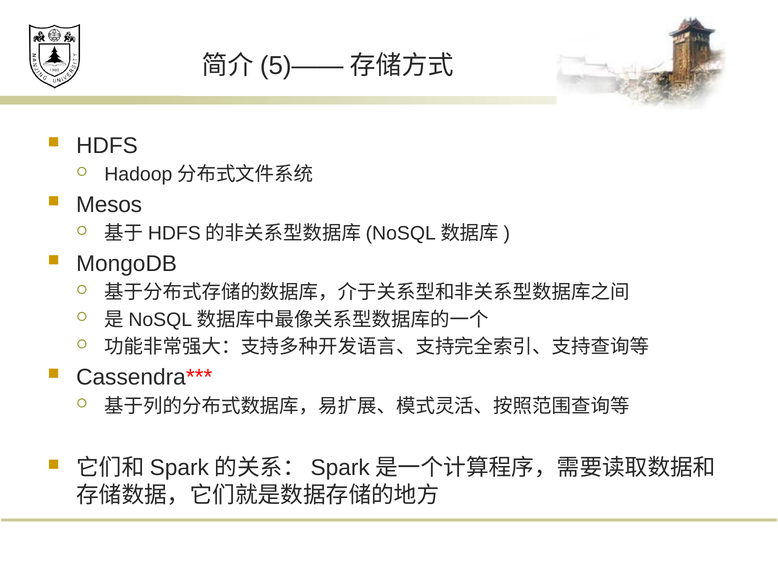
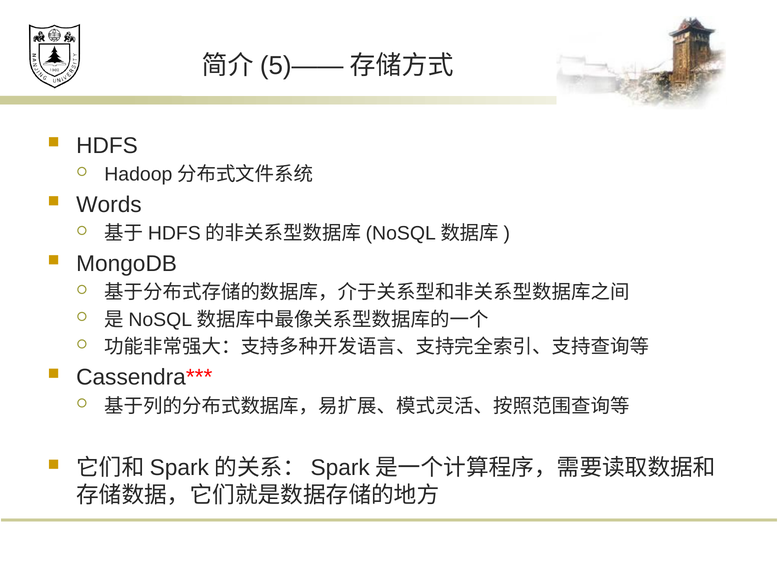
Mesos: Mesos -> Words
